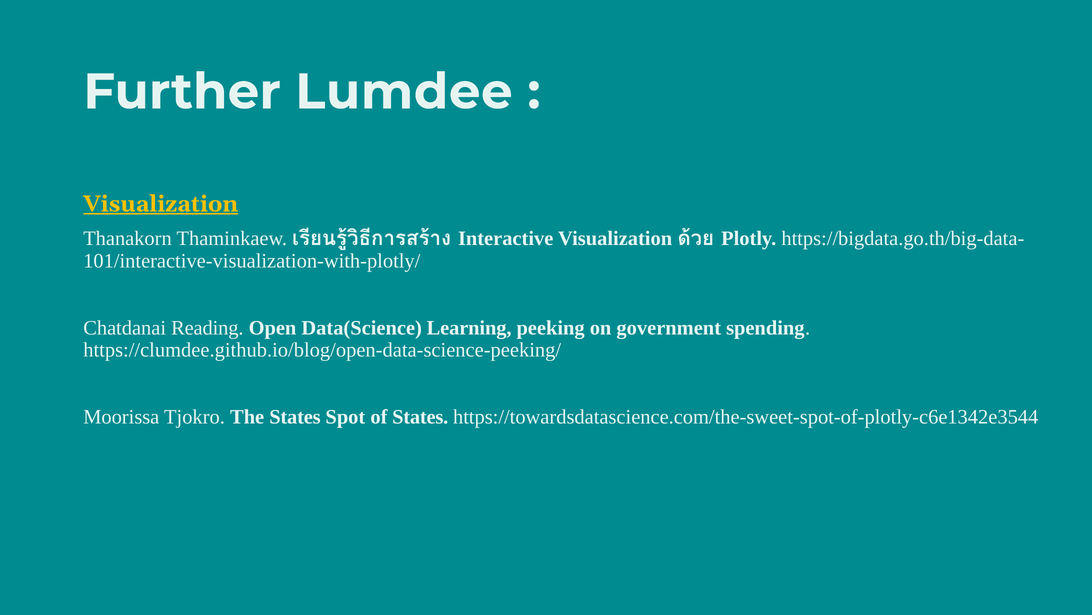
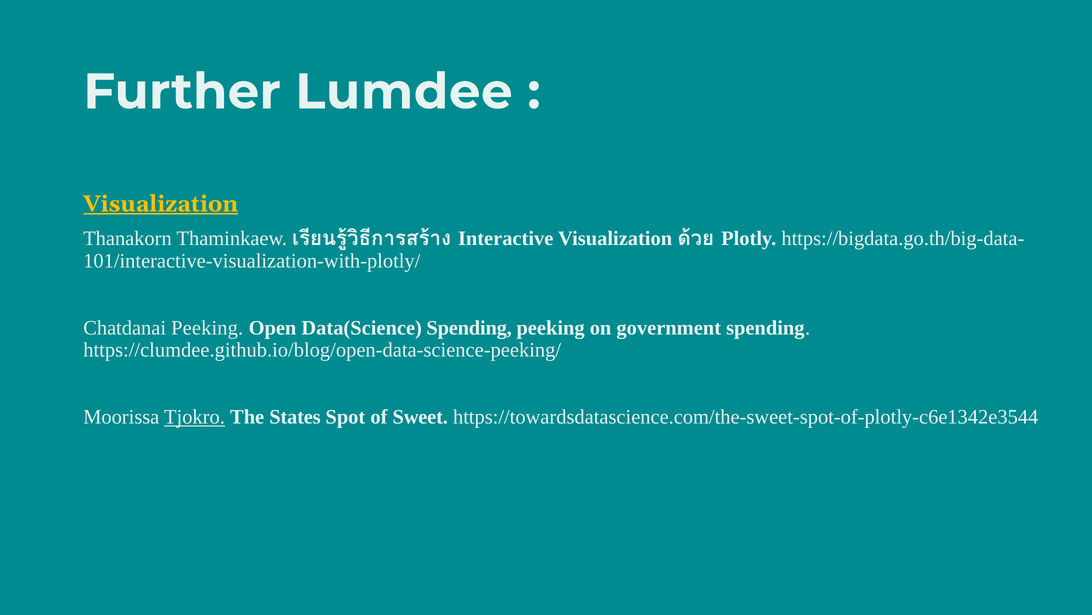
Chatdanai Reading: Reading -> Peeking
Data(Science Learning: Learning -> Spending
Tjokro underline: none -> present
of States: States -> Sweet
